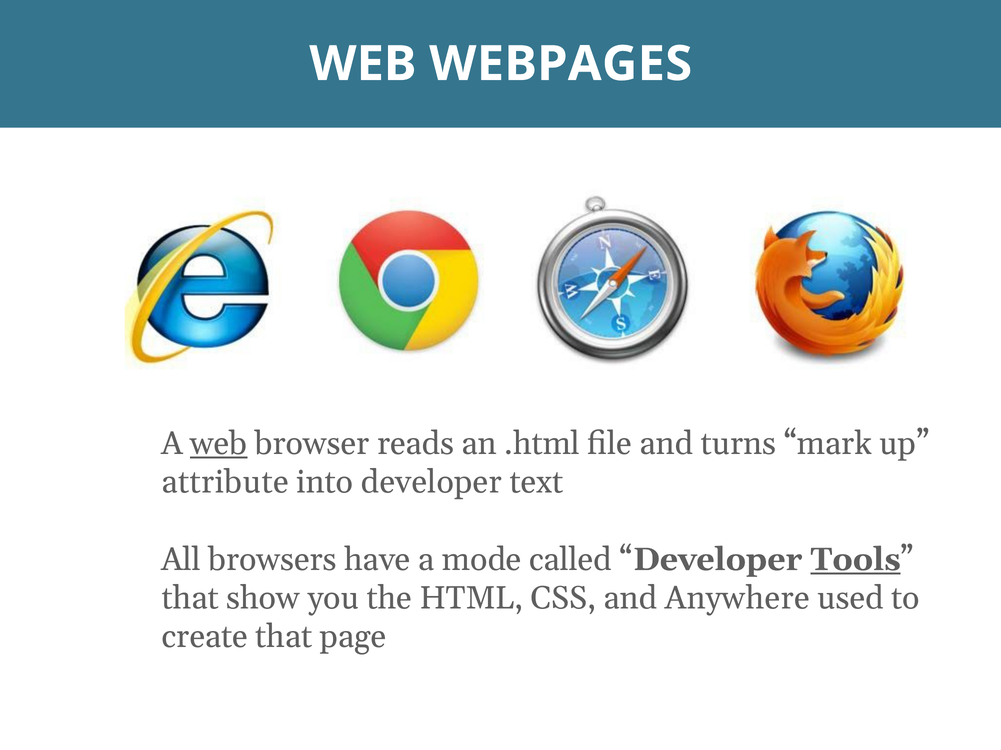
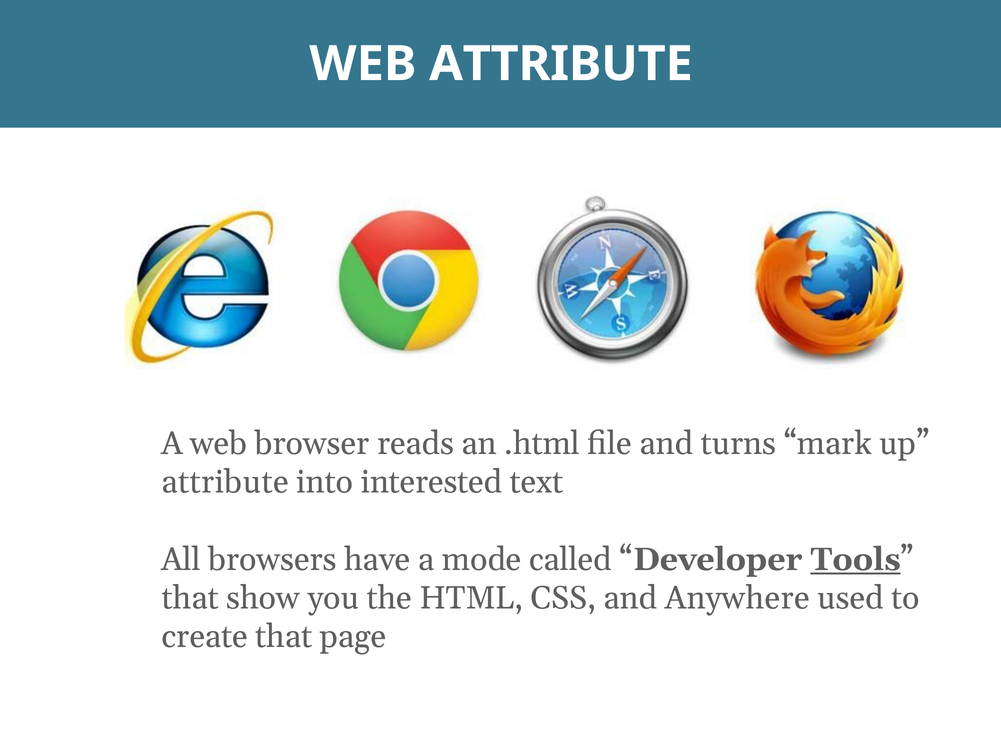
WEB WEBPAGES: WEBPAGES -> ATTRIBUTE
web at (219, 444) underline: present -> none
into developer: developer -> interested
